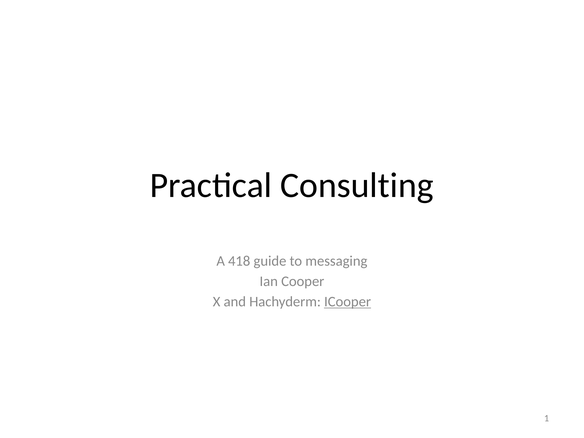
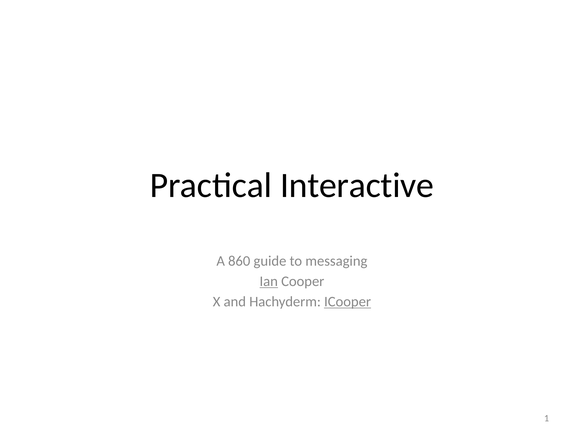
Consulting: Consulting -> Interactive
418: 418 -> 860
Ian underline: none -> present
